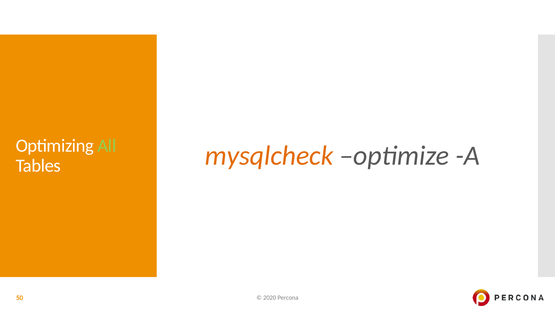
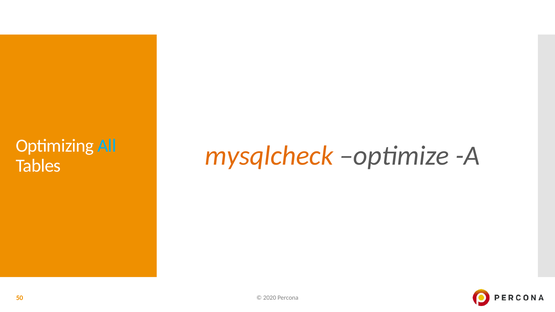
All colour: light green -> light blue
